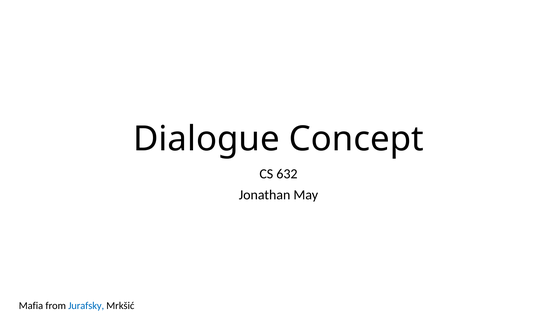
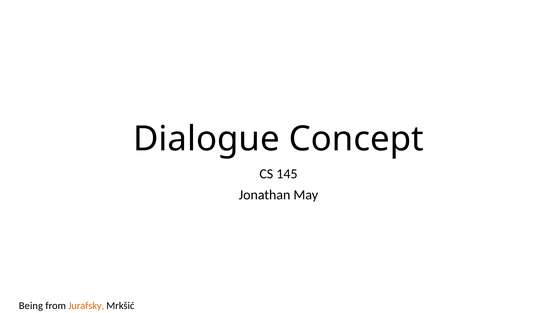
632: 632 -> 145
Mafia: Mafia -> Being
Jurafsky colour: blue -> orange
